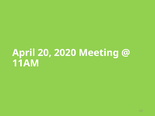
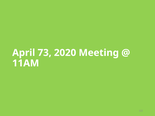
20: 20 -> 73
